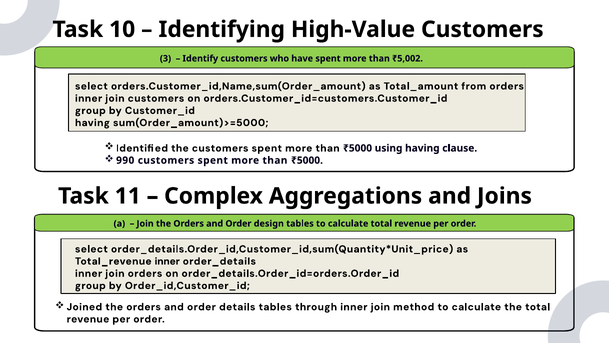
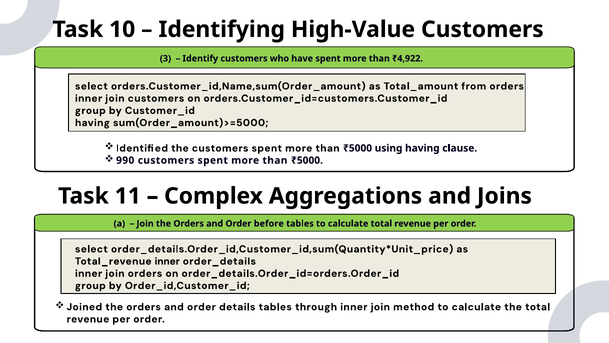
₹5,002: ₹5,002 -> ₹4,922
design: design -> before
